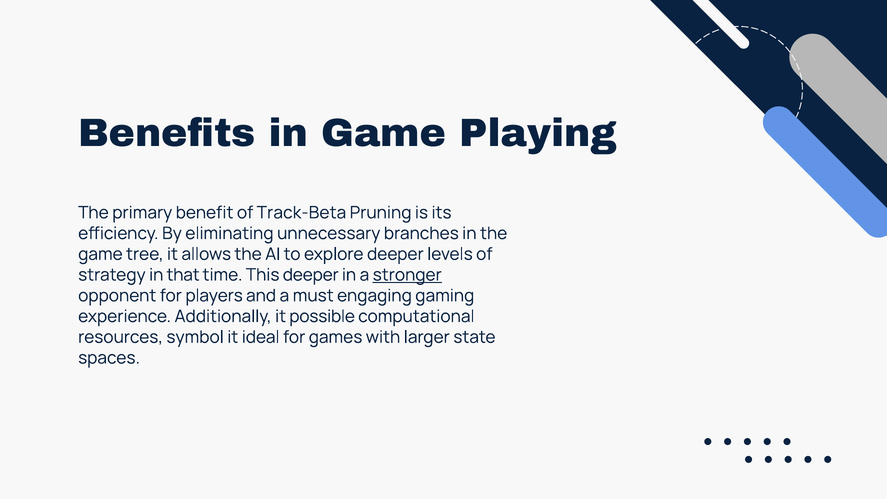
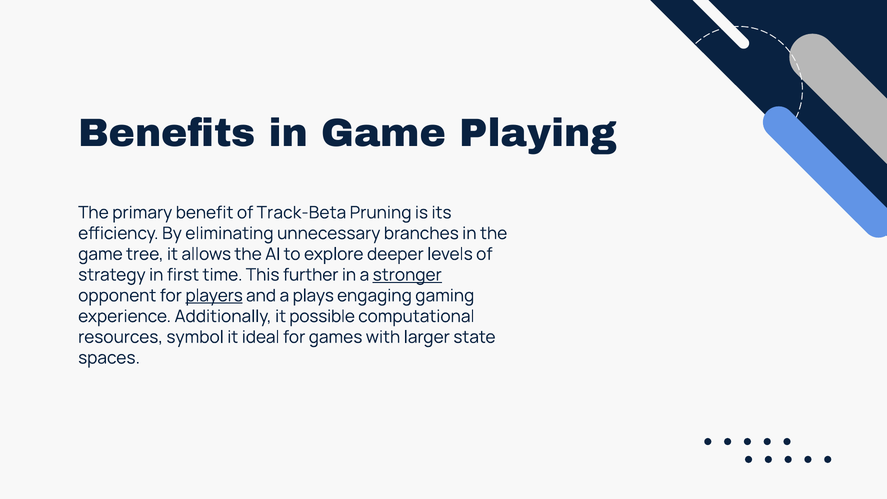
that: that -> first
This deeper: deeper -> further
players underline: none -> present
must: must -> plays
